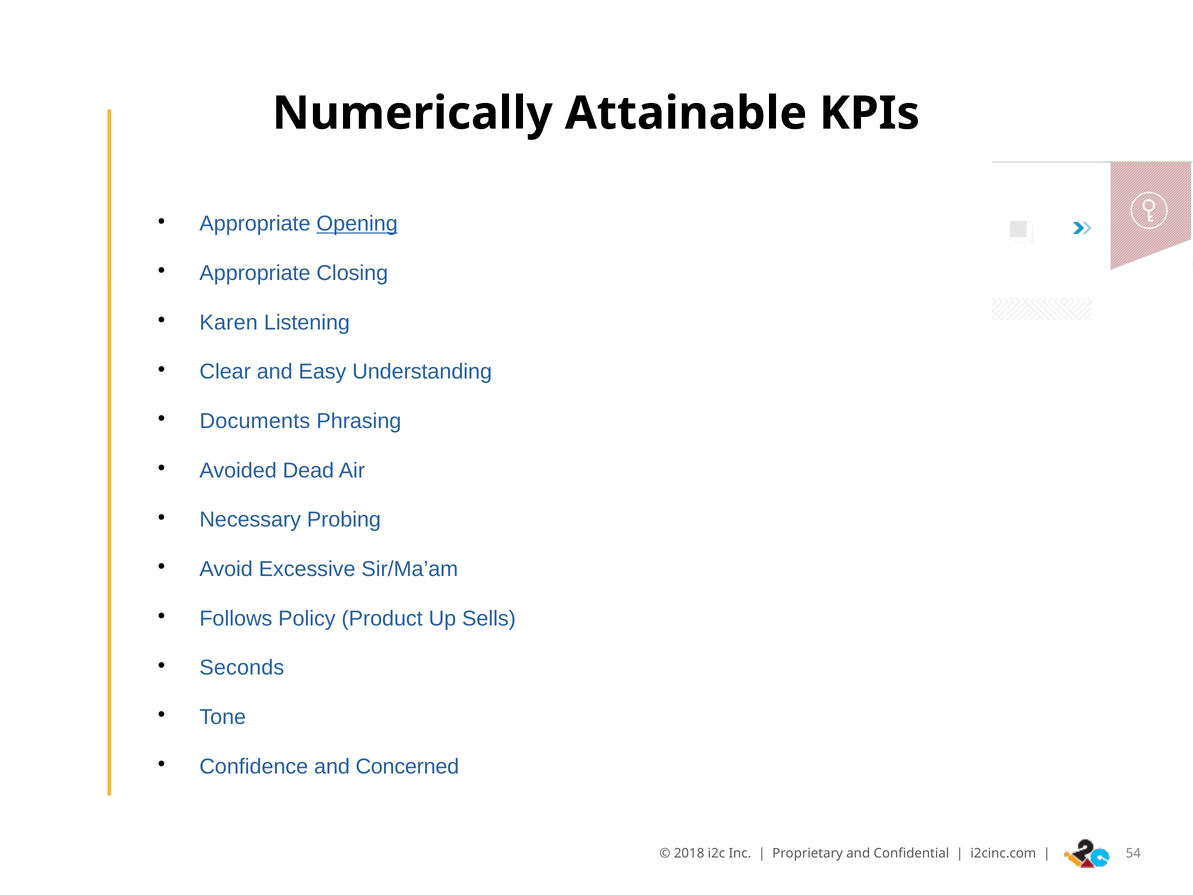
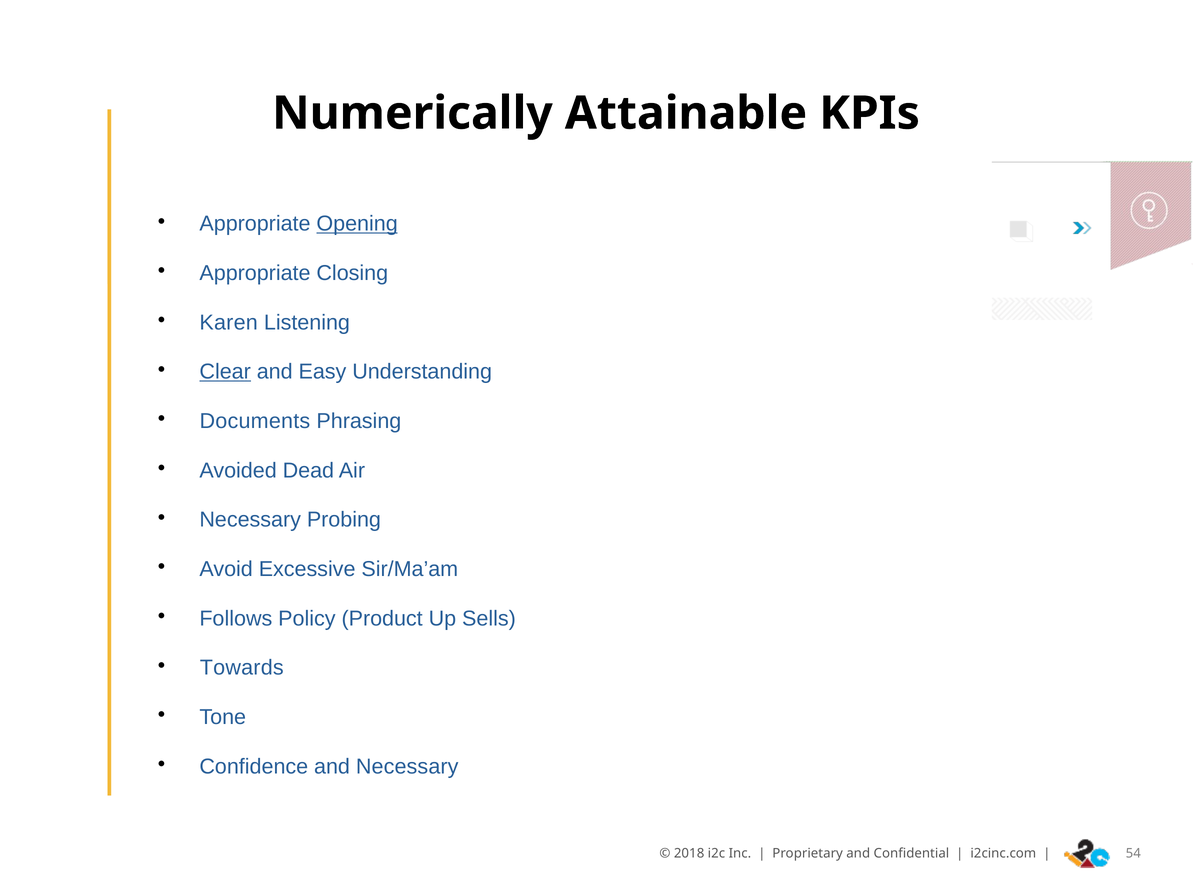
Clear underline: none -> present
Seconds: Seconds -> Towards
and Concerned: Concerned -> Necessary
